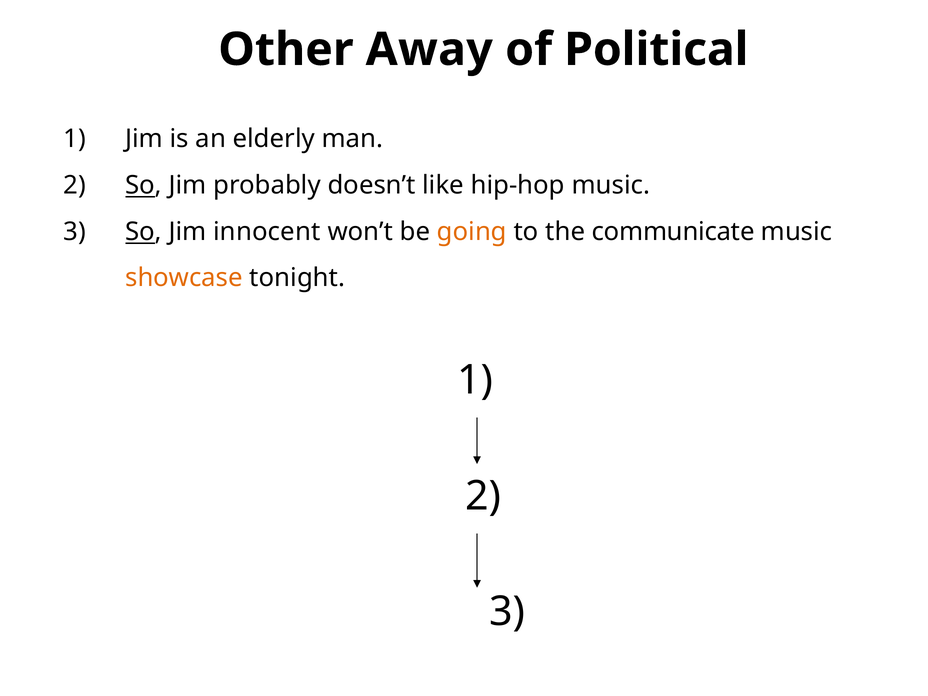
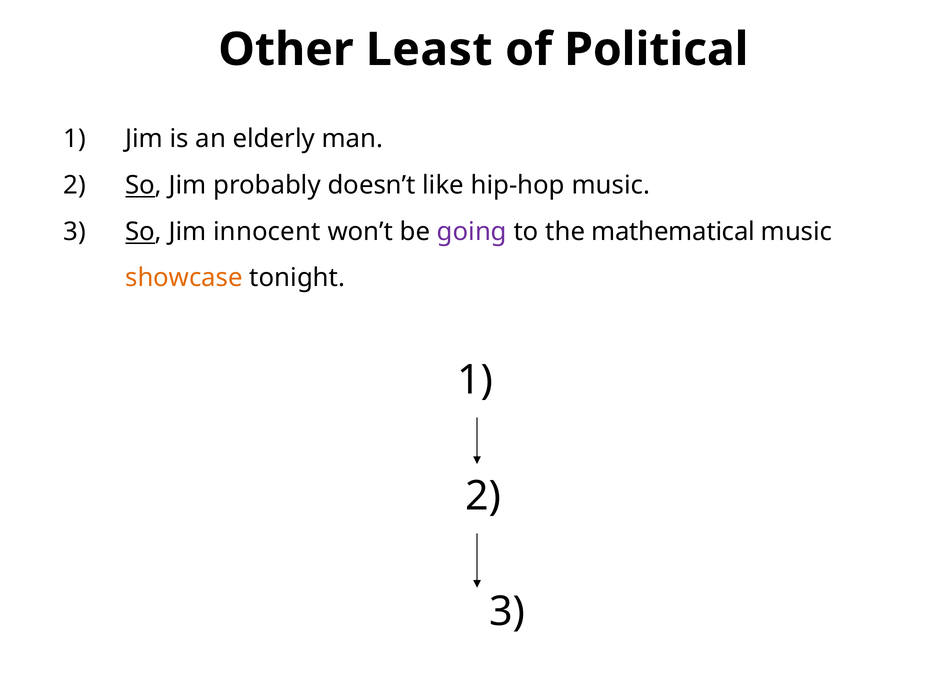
Away: Away -> Least
going colour: orange -> purple
communicate: communicate -> mathematical
